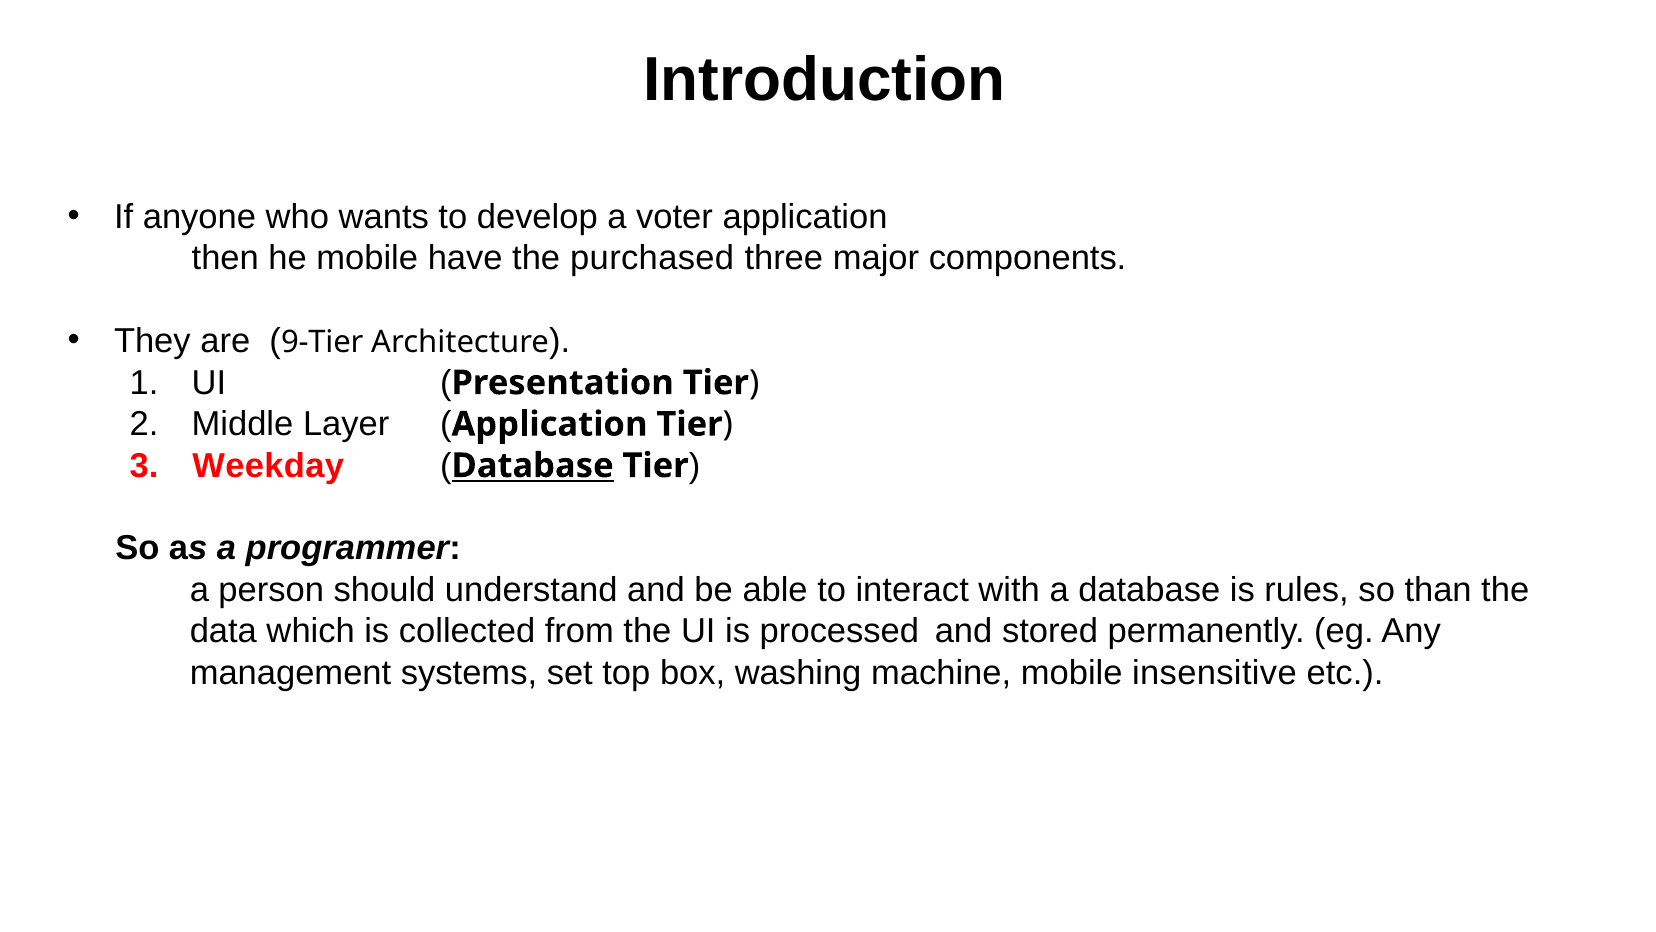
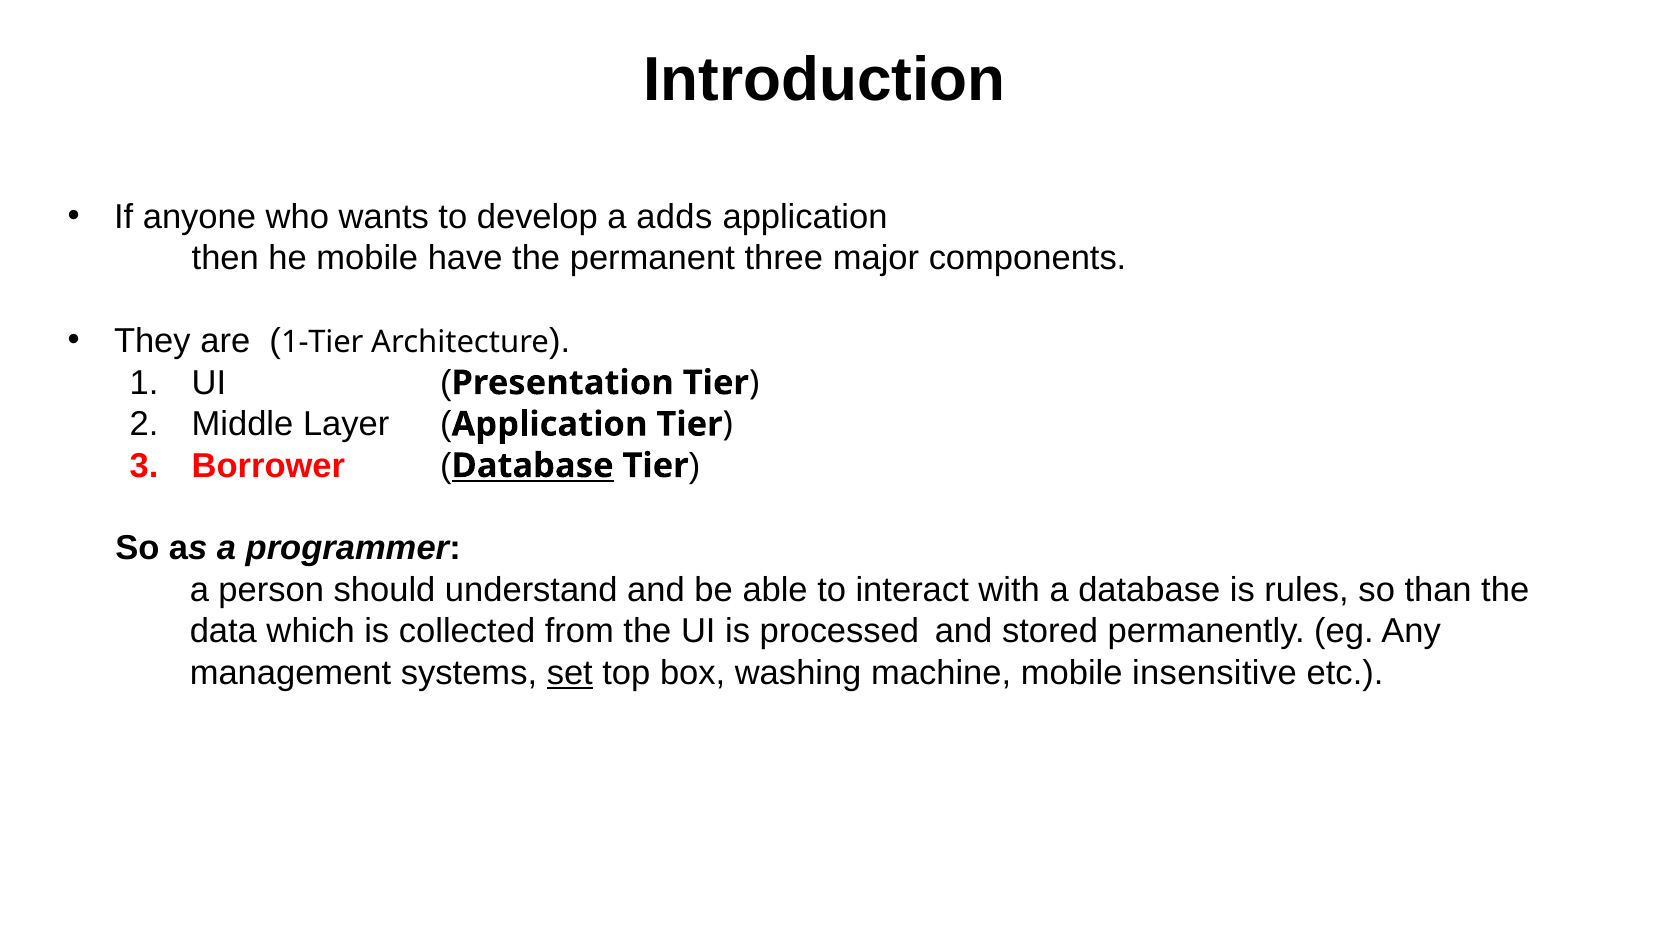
voter: voter -> adds
purchased: purchased -> permanent
9-Tier: 9-Tier -> 1-Tier
Weekday: Weekday -> Borrower
set underline: none -> present
